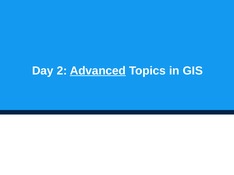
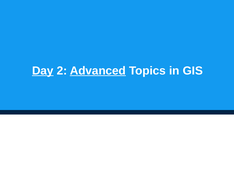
Day underline: none -> present
